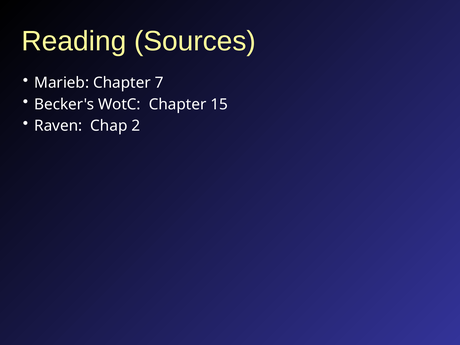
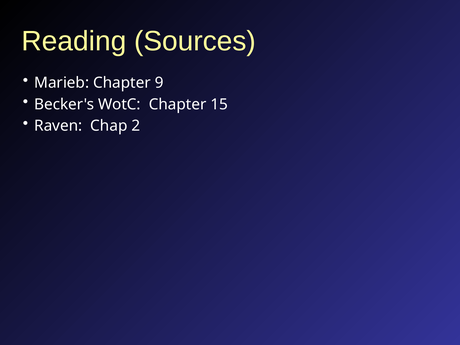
7: 7 -> 9
